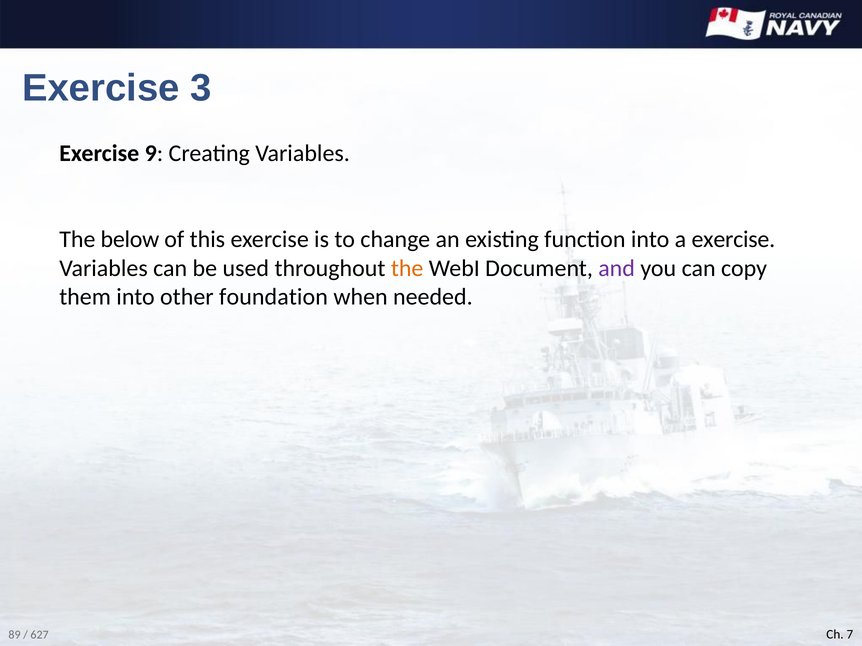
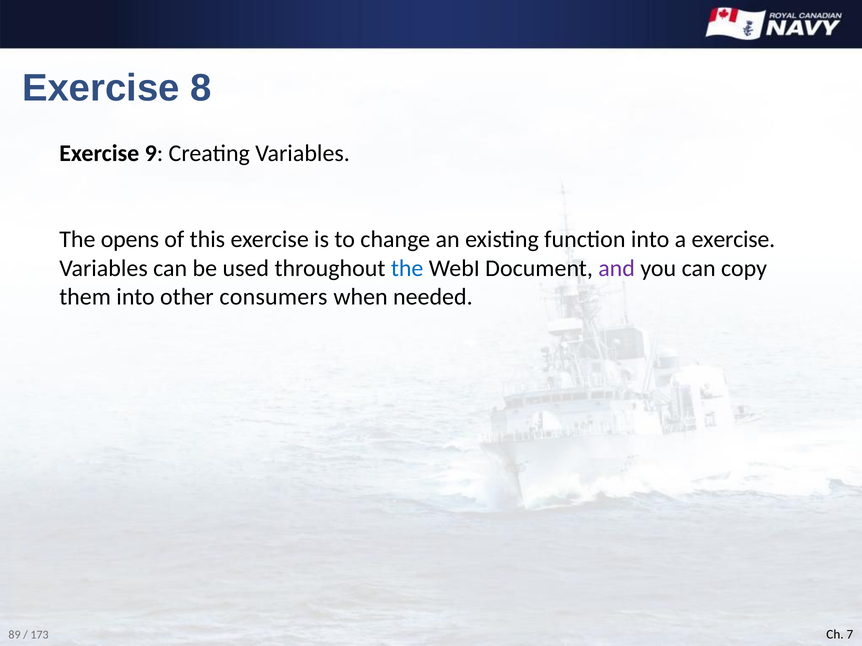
3: 3 -> 8
below: below -> opens
the at (407, 268) colour: orange -> blue
foundation: foundation -> consumers
627: 627 -> 173
